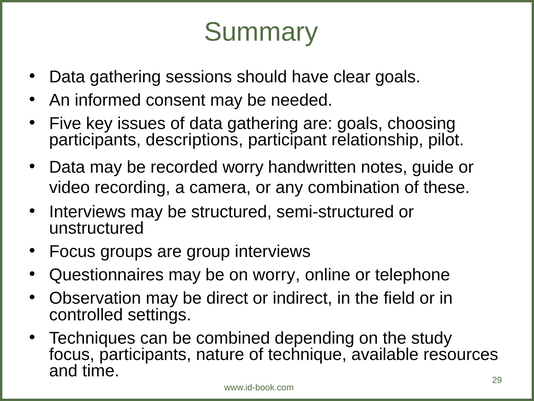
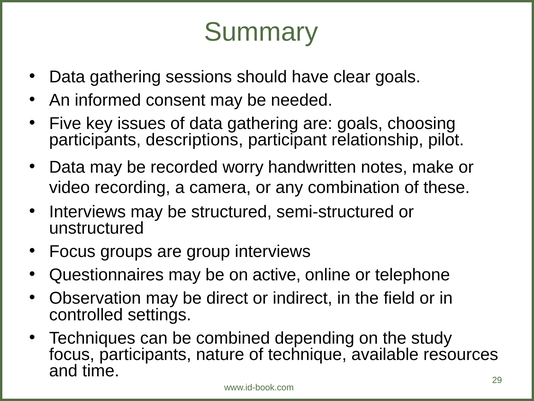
guide: guide -> make
on worry: worry -> active
